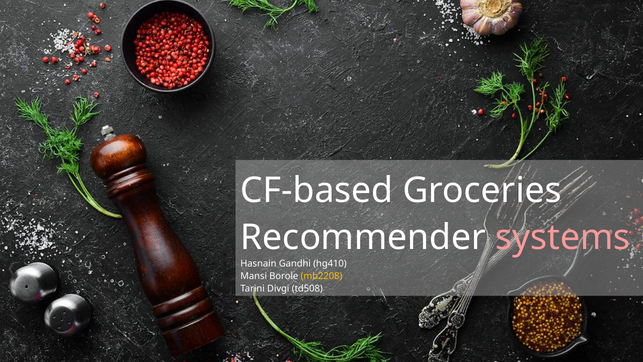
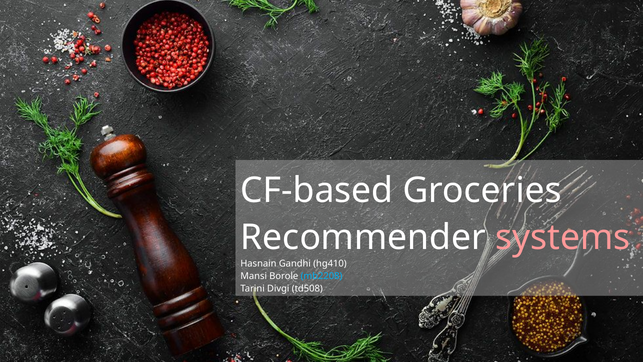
mb2208 colour: yellow -> light blue
